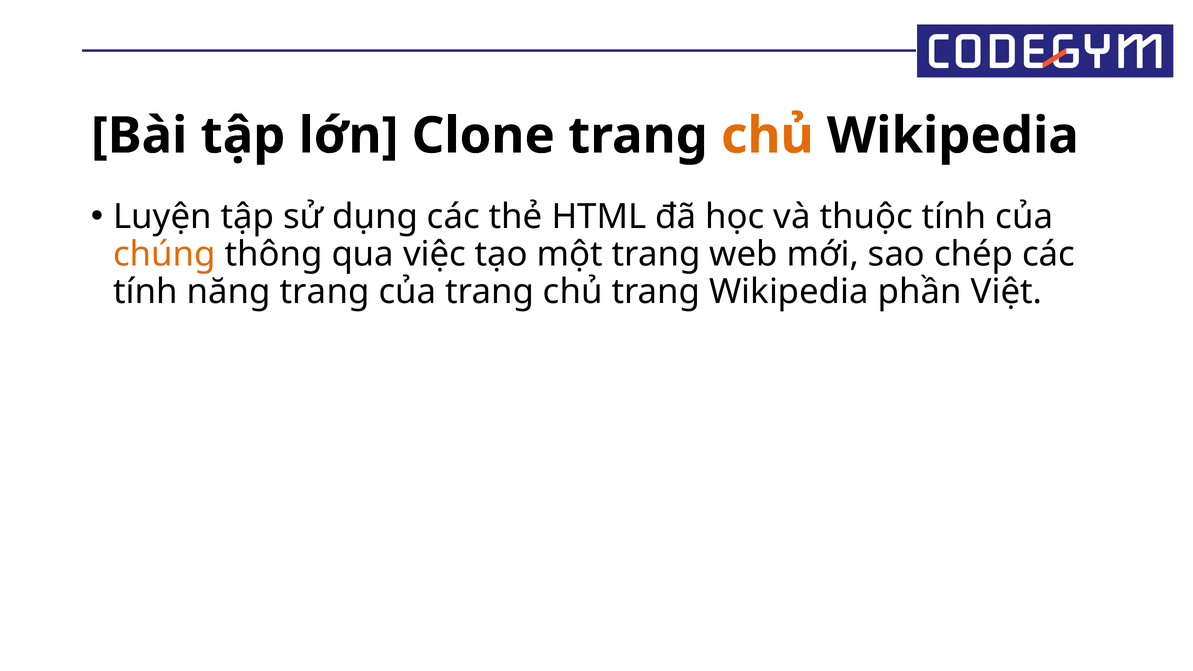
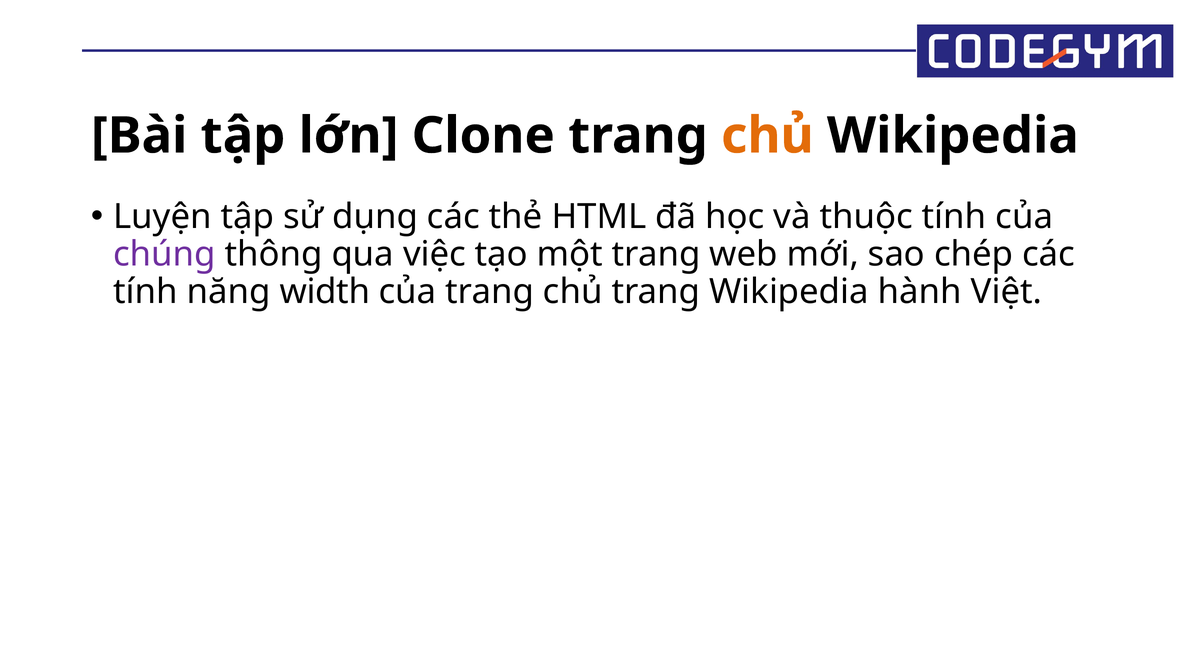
chúng colour: orange -> purple
năng trang: trang -> width
phần: phần -> hành
